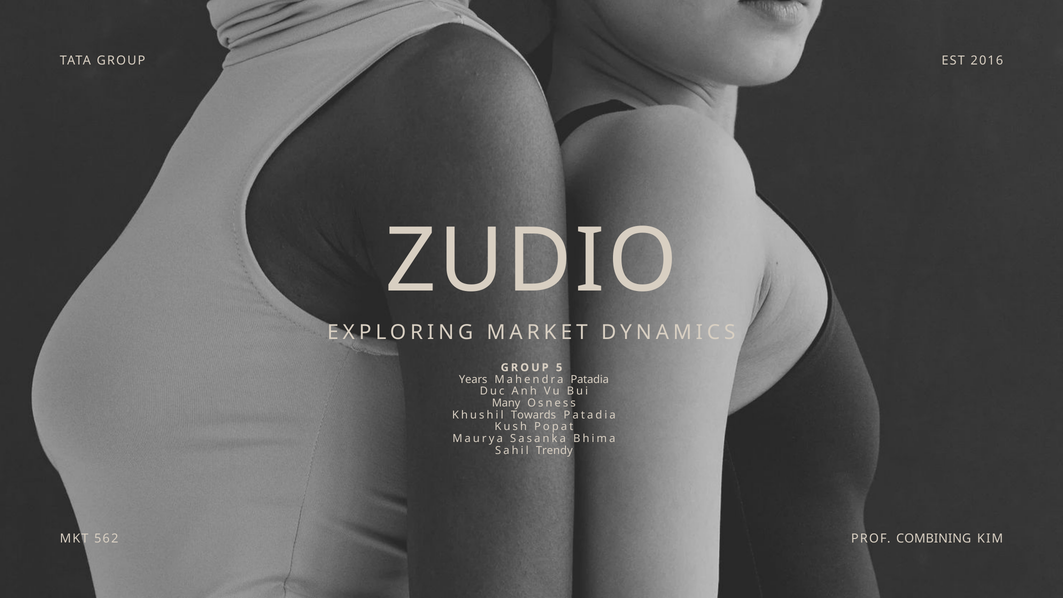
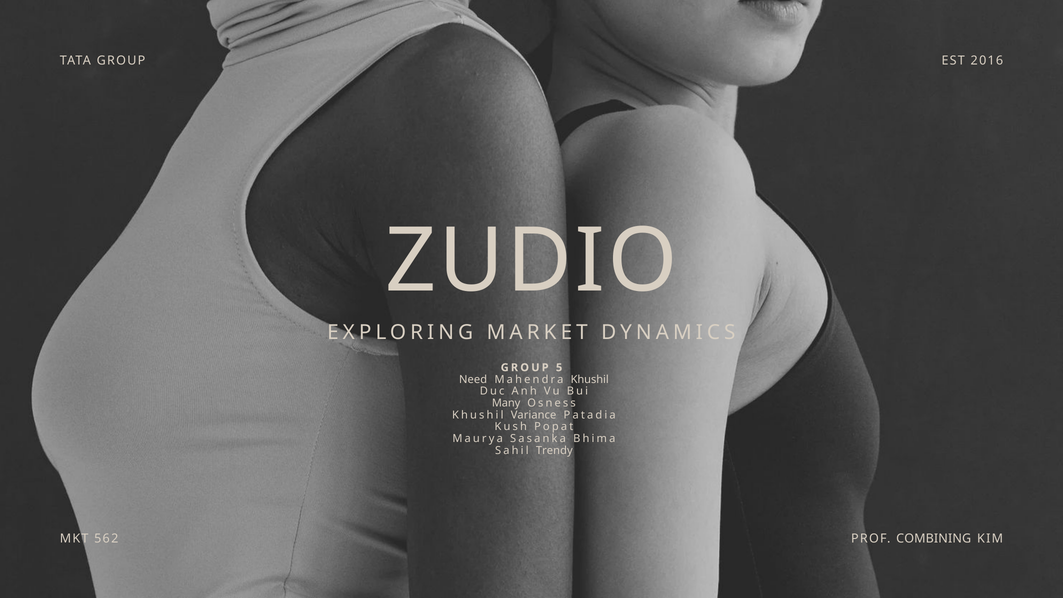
Years: Years -> Need
Mahendra Patadia: Patadia -> Khushil
Towards: Towards -> Variance
